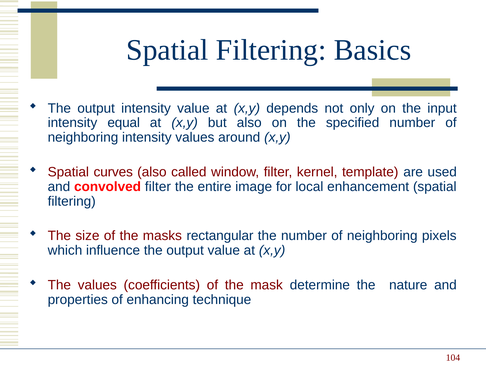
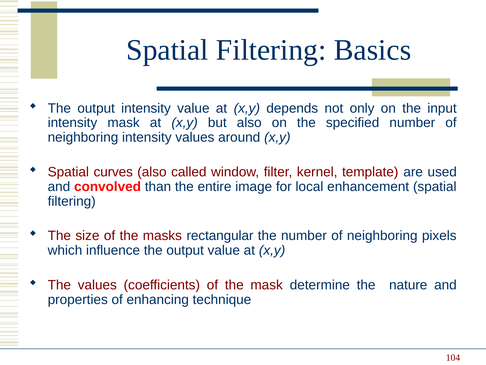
intensity equal: equal -> mask
convolved filter: filter -> than
